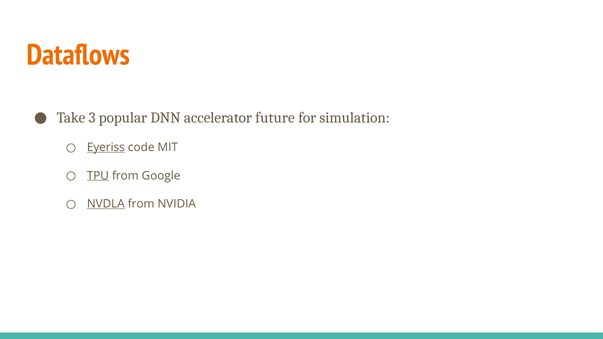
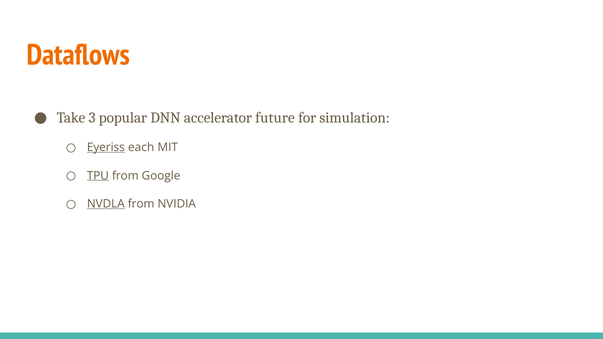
code: code -> each
